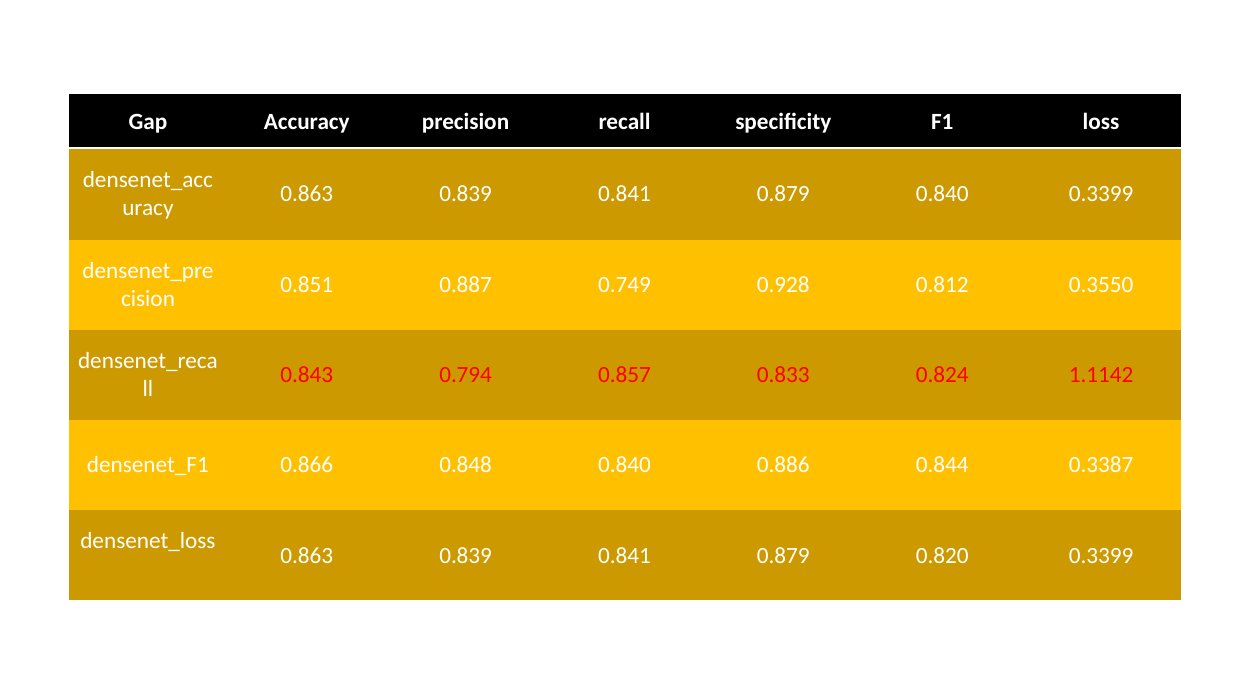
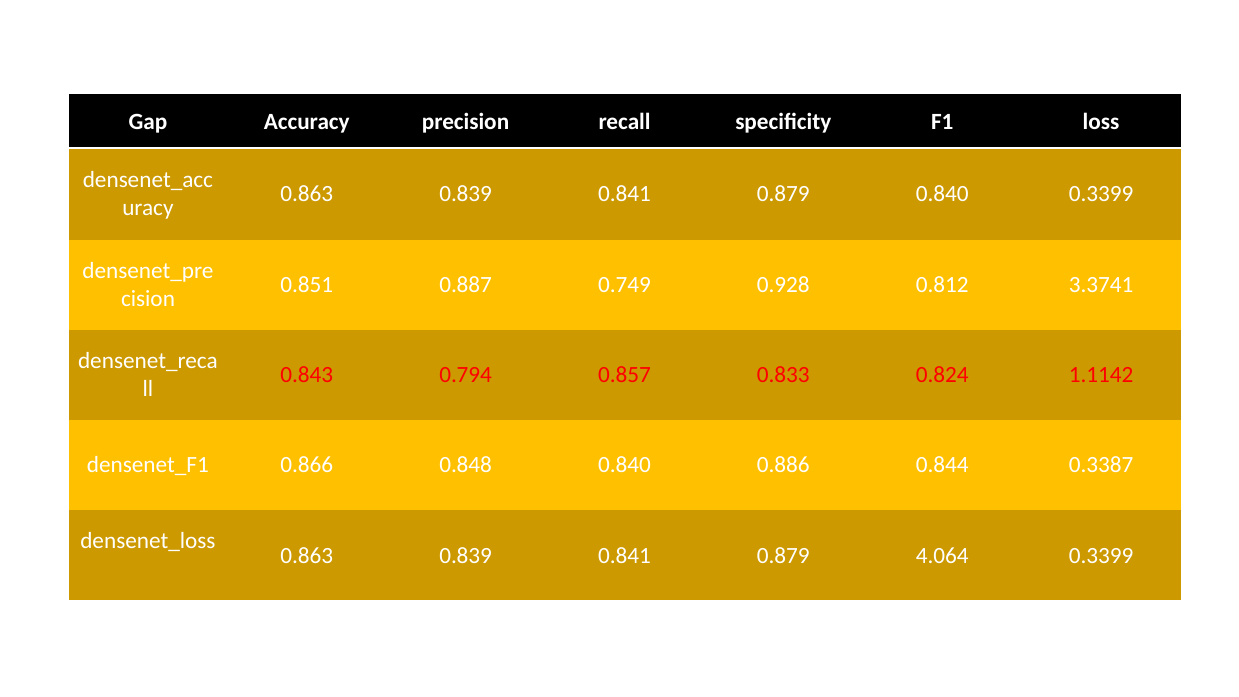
0.3550: 0.3550 -> 3.3741
0.820: 0.820 -> 4.064
